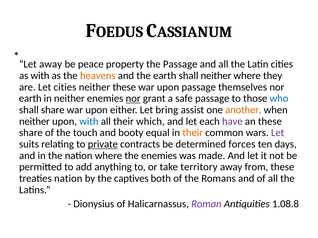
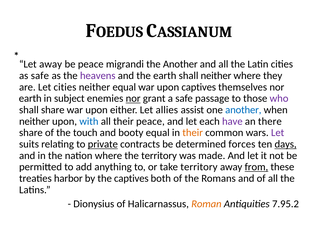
property: property -> migrandi
the Passage: Passage -> Another
as with: with -> safe
heavens colour: orange -> purple
neither these: these -> equal
upon passage: passage -> captives
in neither: neither -> subject
who colour: blue -> purple
bring: bring -> allies
another at (243, 110) colour: orange -> blue
their which: which -> peace
an these: these -> there
days underline: none -> present
the enemies: enemies -> territory
from underline: none -> present
treaties nation: nation -> harbor
Roman colour: purple -> orange
1.08.8: 1.08.8 -> 7.95.2
